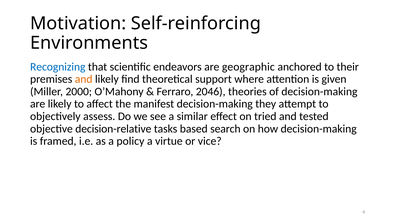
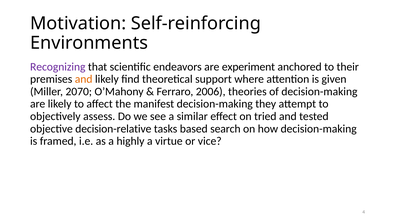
Recognizing colour: blue -> purple
geographic: geographic -> experiment
2000: 2000 -> 2070
2046: 2046 -> 2006
policy: policy -> highly
